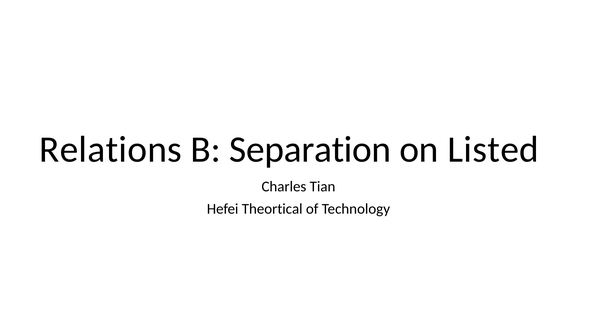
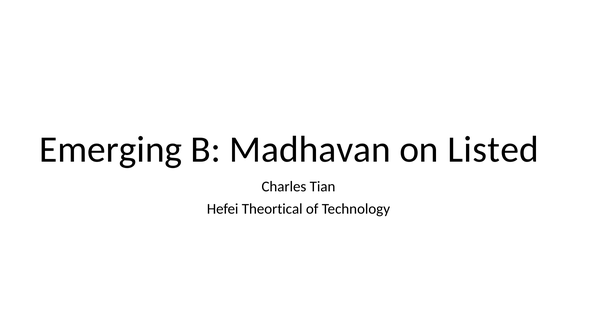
Relations: Relations -> Emerging
Separation: Separation -> Madhavan
